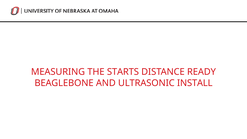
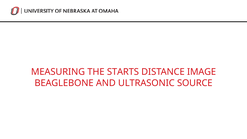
READY: READY -> IMAGE
INSTALL: INSTALL -> SOURCE
